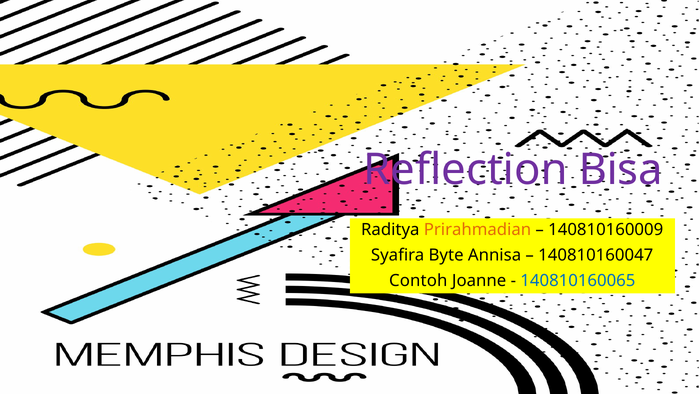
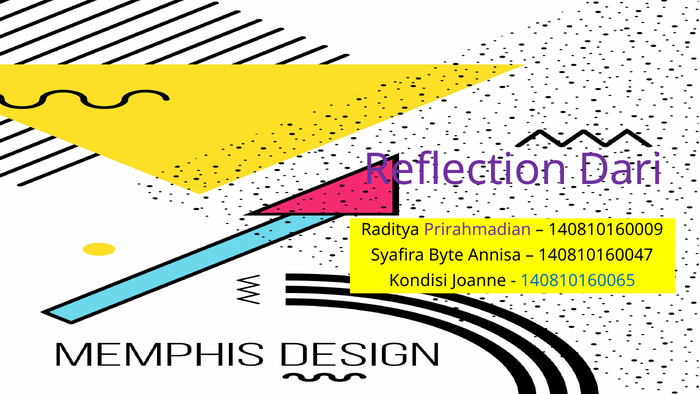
Bisa: Bisa -> Dari
Prirahmadian colour: orange -> purple
Contoh: Contoh -> Kondisi
